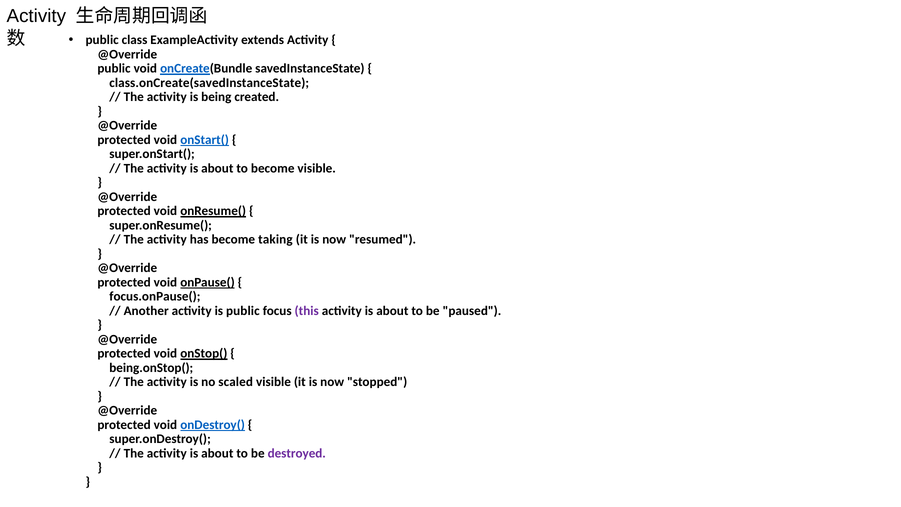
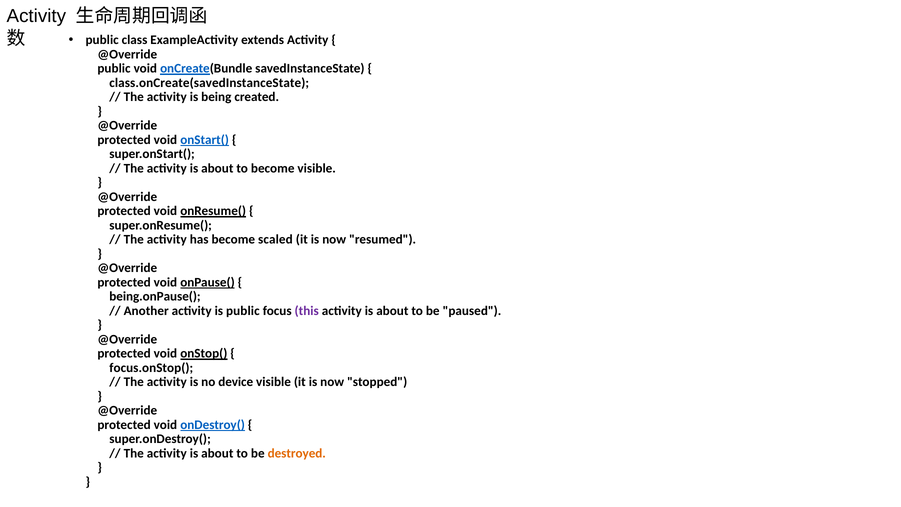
taking: taking -> scaled
focus.onPause(: focus.onPause( -> being.onPause(
being.onStop(: being.onStop( -> focus.onStop(
scaled: scaled -> device
destroyed colour: purple -> orange
